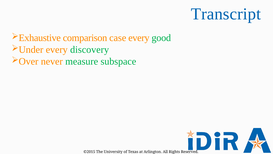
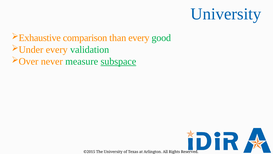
Transcript at (226, 14): Transcript -> University
case: case -> than
discovery: discovery -> validation
subspace underline: none -> present
